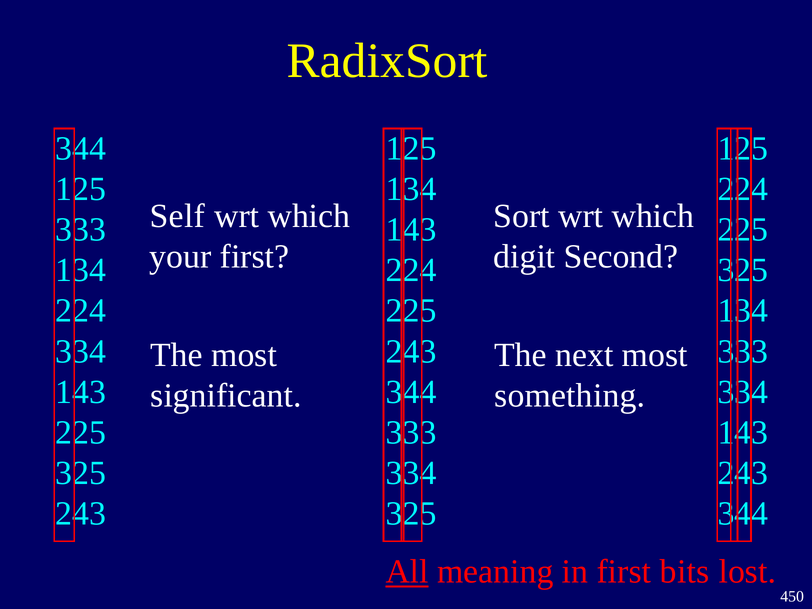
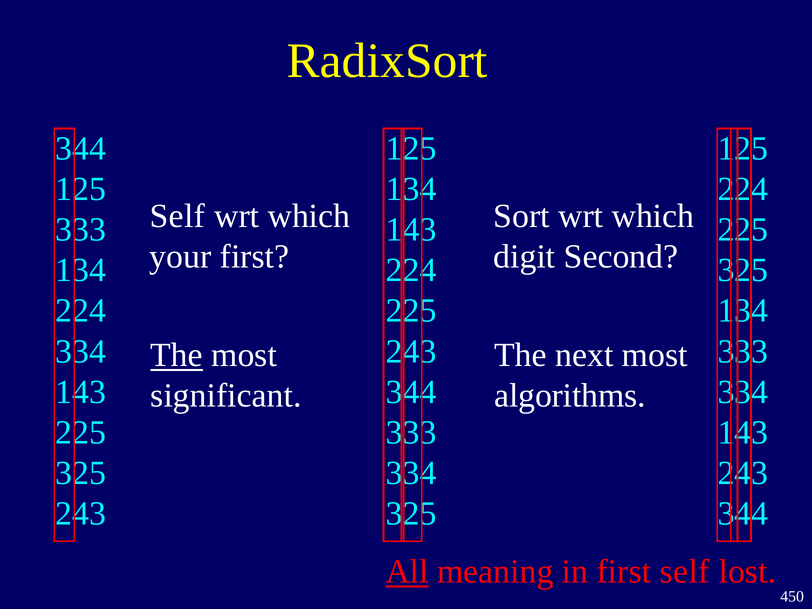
The at (177, 355) underline: none -> present
something: something -> algorithms
first bits: bits -> self
